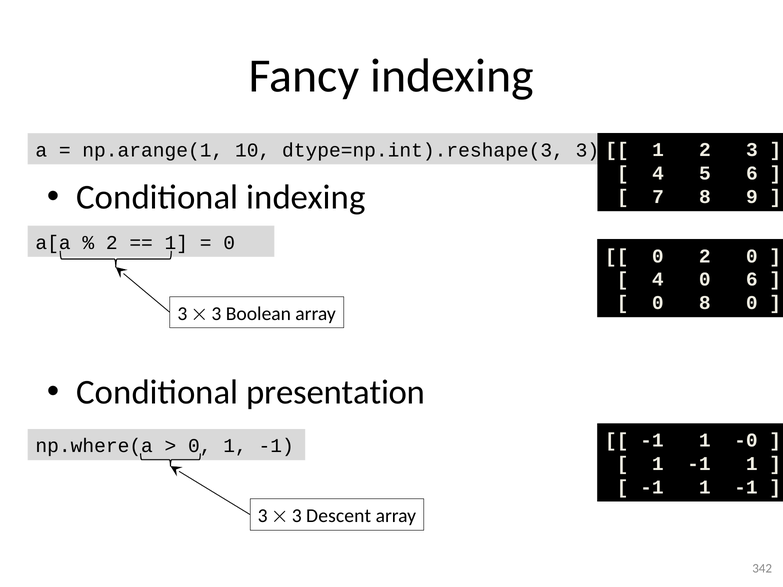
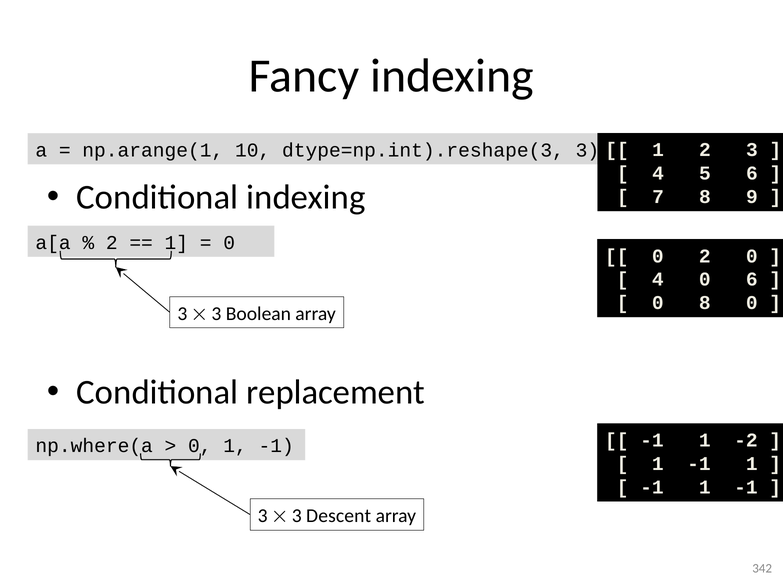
presentation: presentation -> replacement
-0: -0 -> -2
